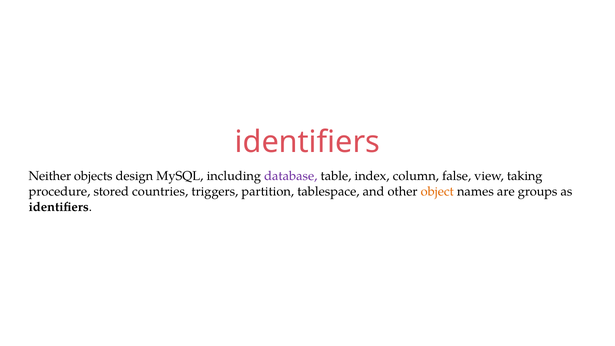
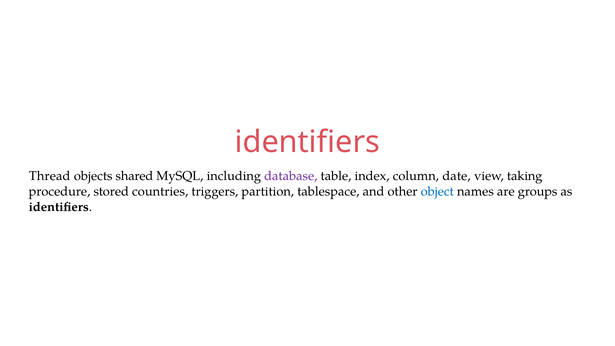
Neither: Neither -> Thread
design: design -> shared
false: false -> date
object colour: orange -> blue
